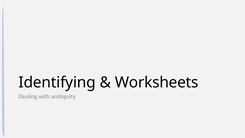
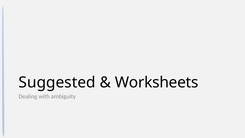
Identifying: Identifying -> Suggested
